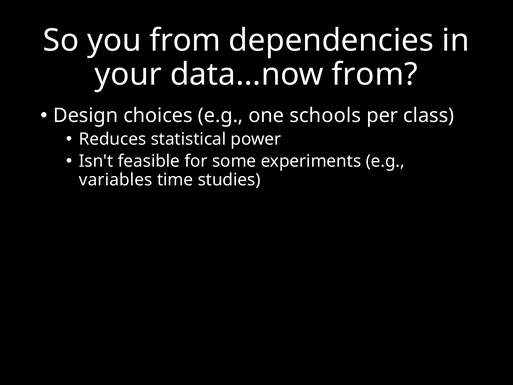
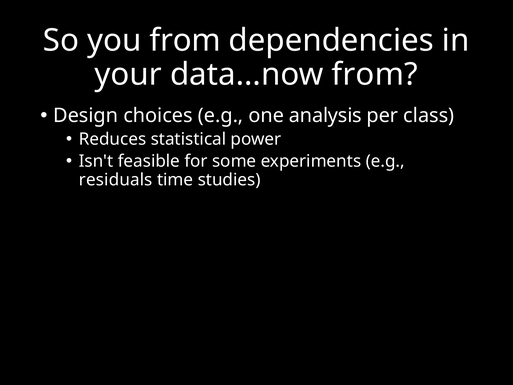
schools: schools -> analysis
variables: variables -> residuals
